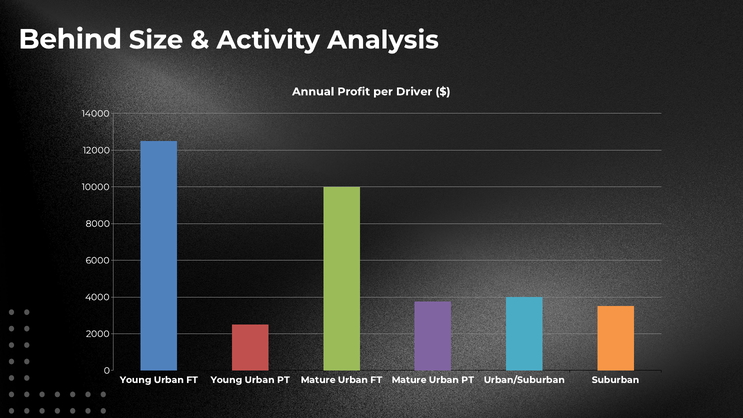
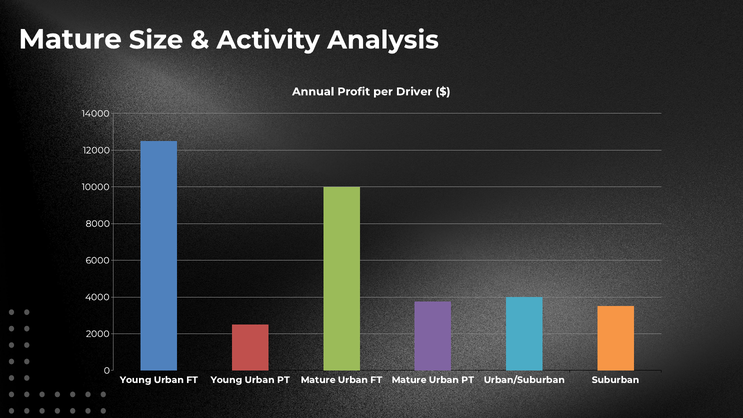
Behind at (70, 39): Behind -> Mature
